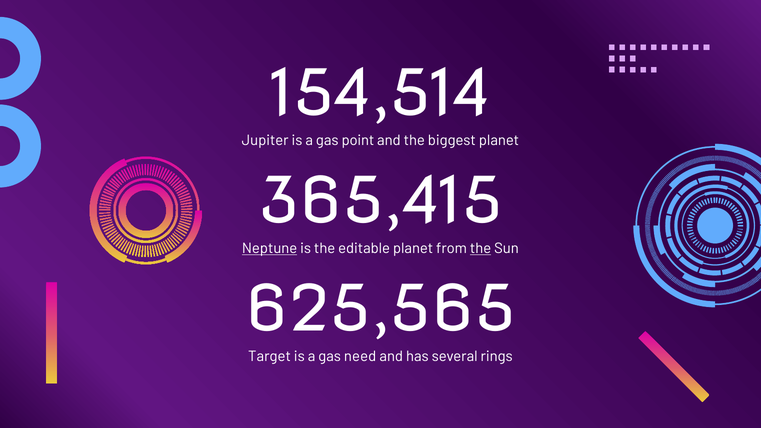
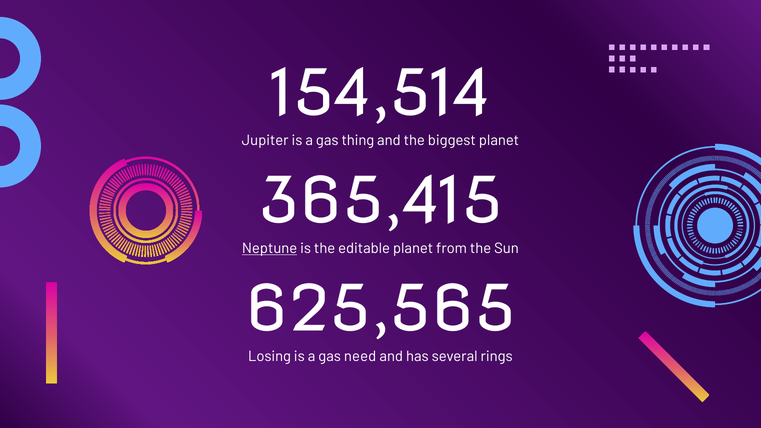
point: point -> thing
the at (481, 248) underline: present -> none
Target: Target -> Losing
